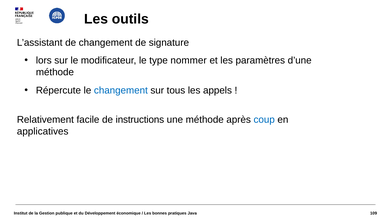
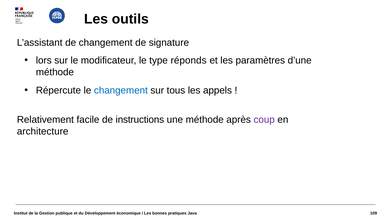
nommer: nommer -> réponds
coup colour: blue -> purple
applicatives: applicatives -> architecture
